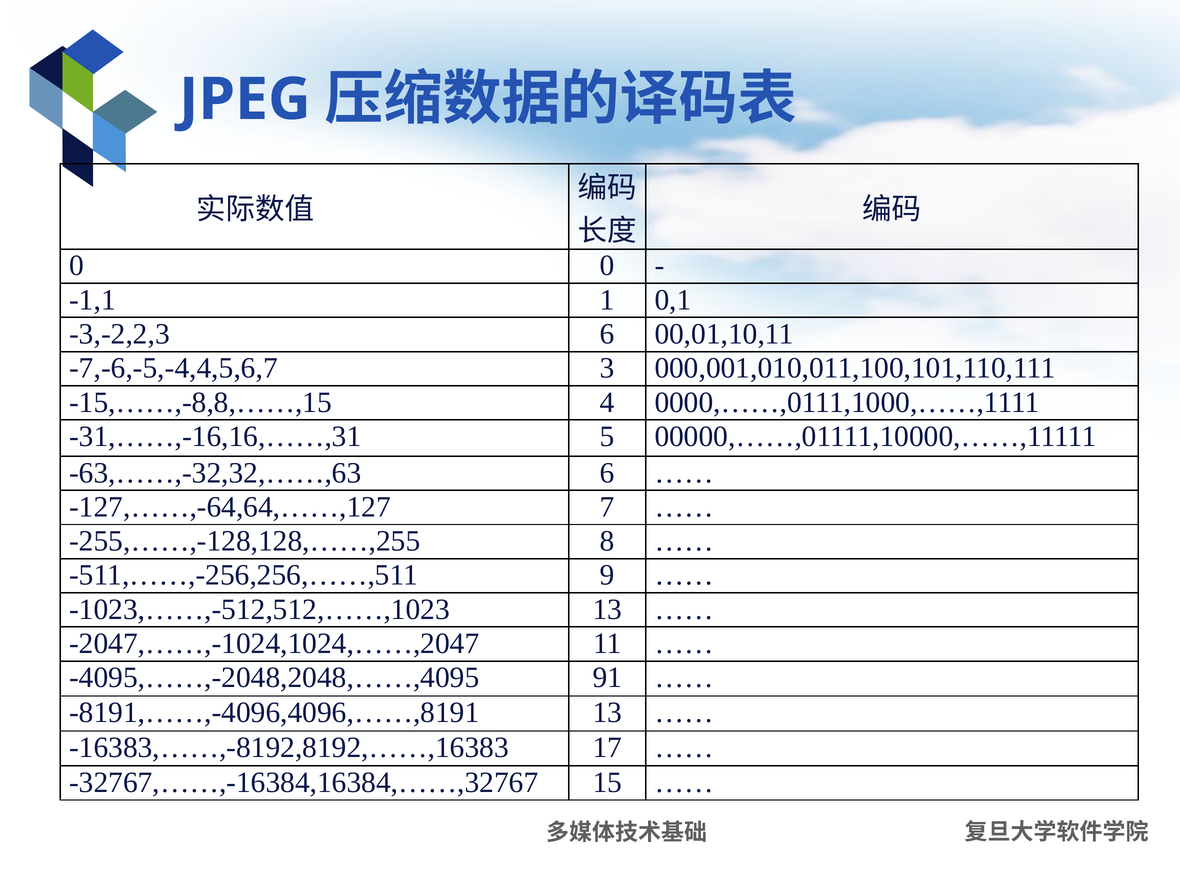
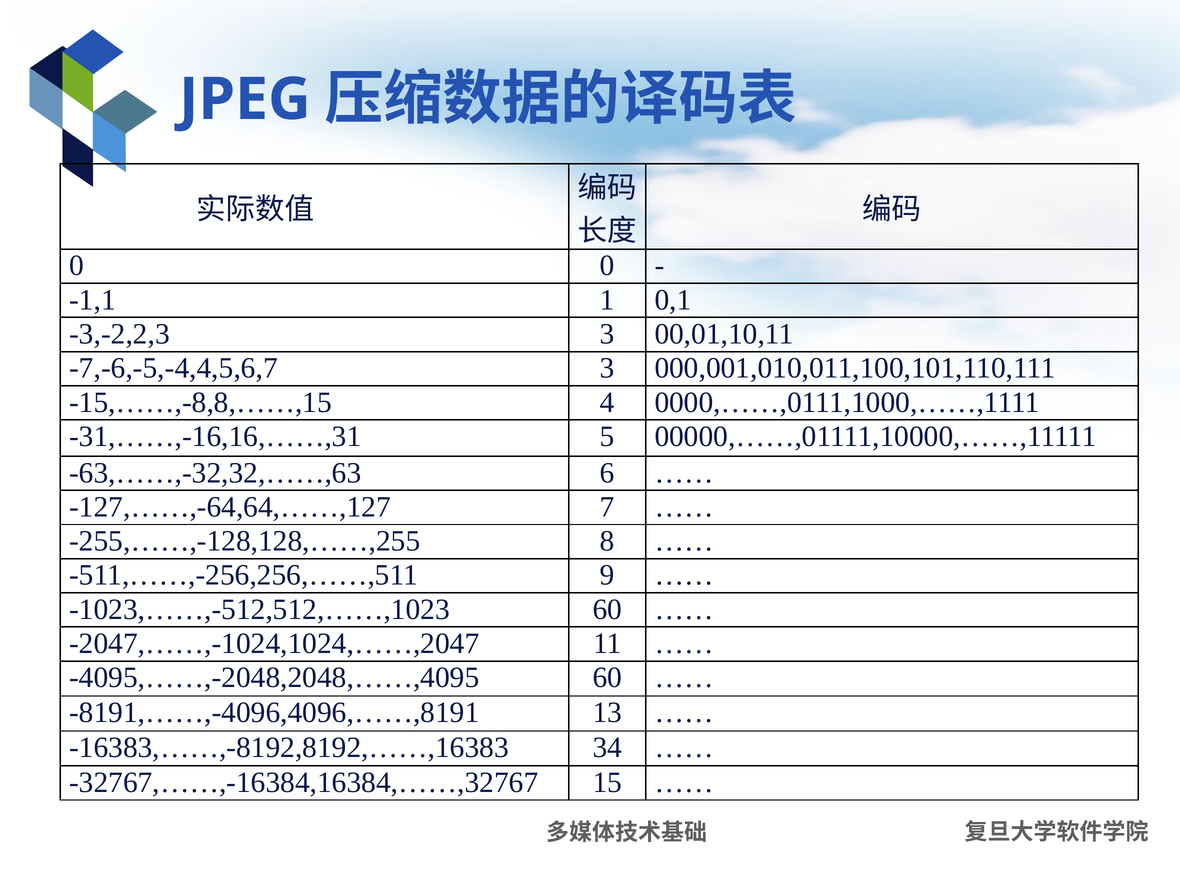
-3,-2,2,3 6: 6 -> 3
-1023,……,-512,512,……,1023 13: 13 -> 60
-4095,……,-2048,2048,……,4095 91: 91 -> 60
17: 17 -> 34
